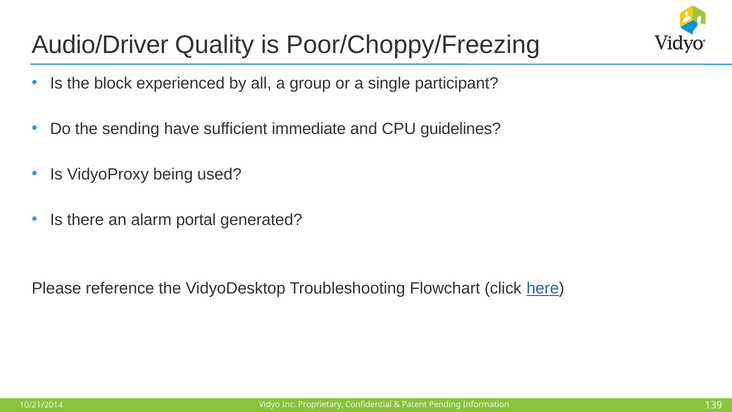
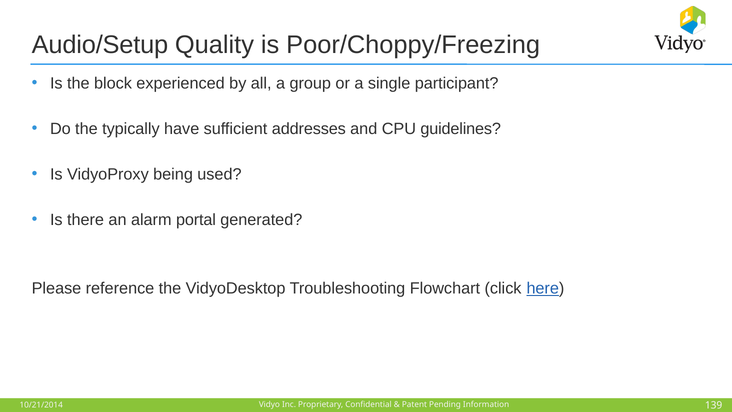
Audio/Driver: Audio/Driver -> Audio/Setup
sending: sending -> typically
immediate: immediate -> addresses
